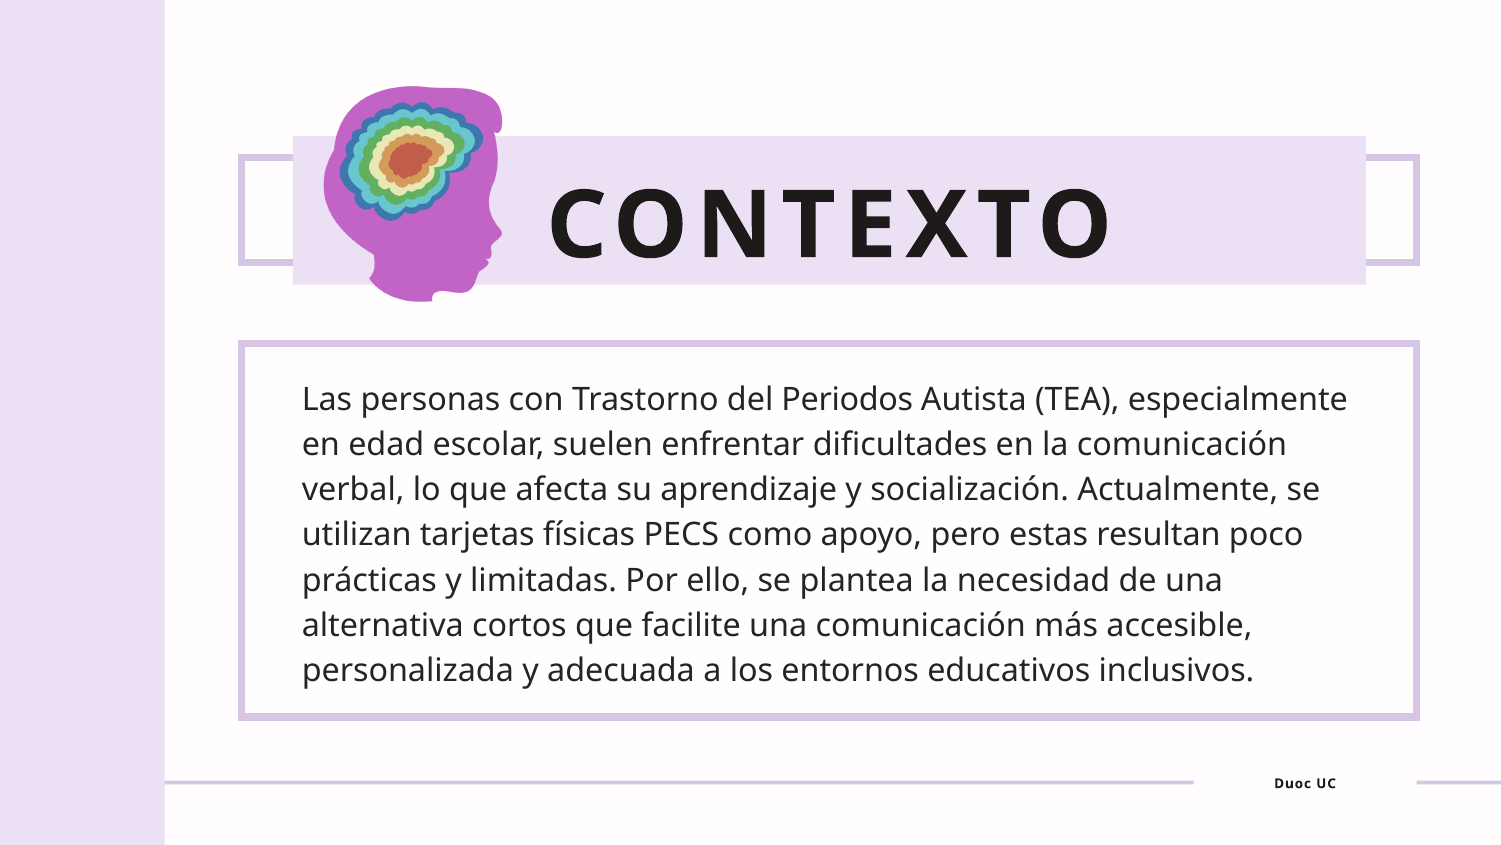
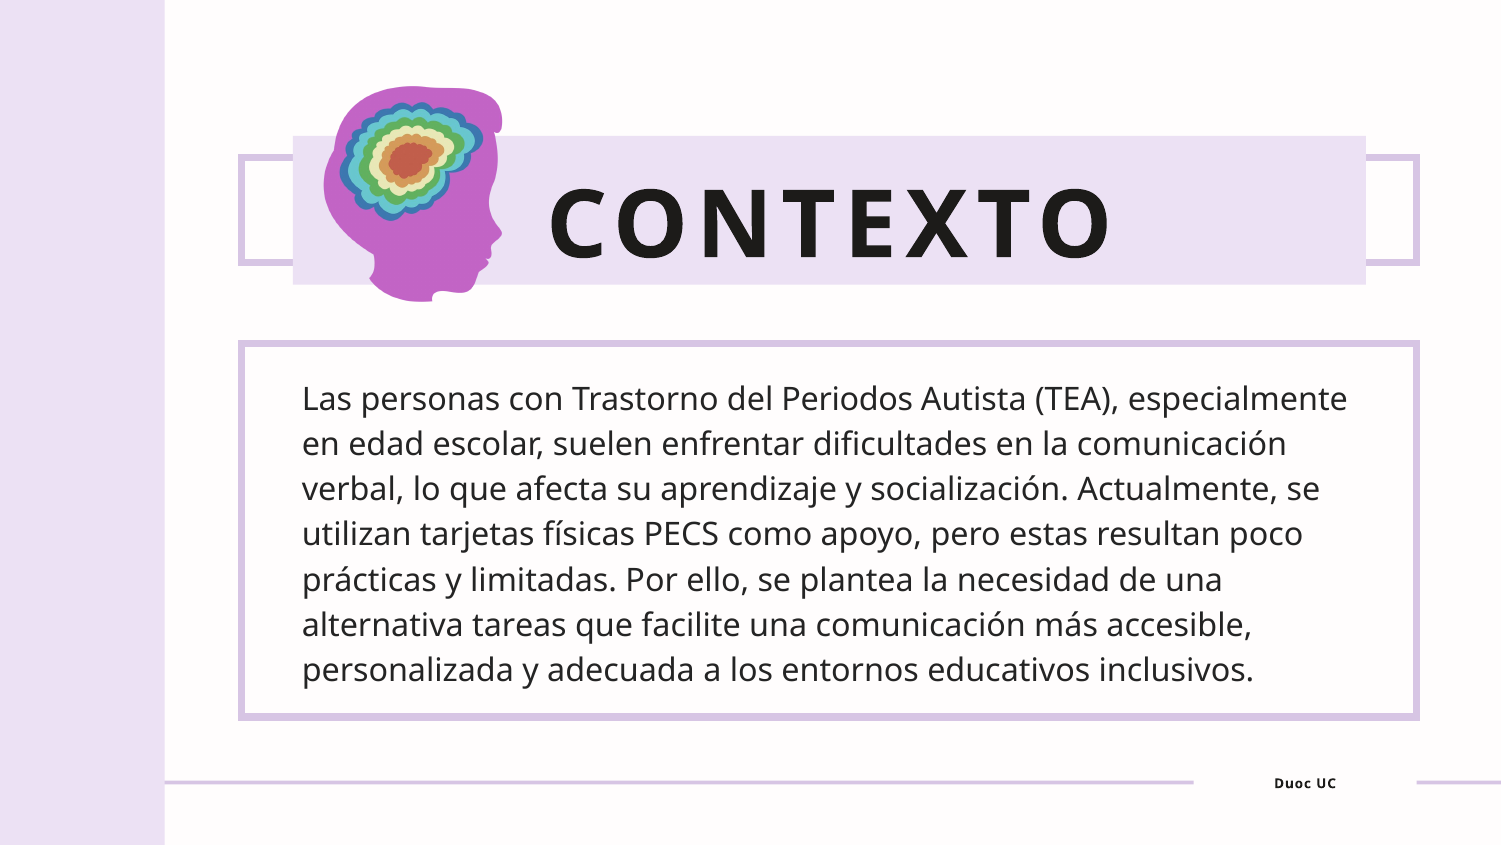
cortos: cortos -> tareas
